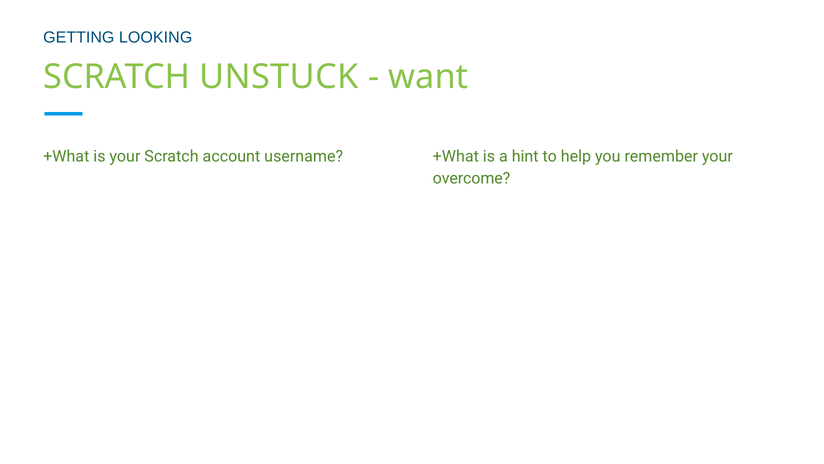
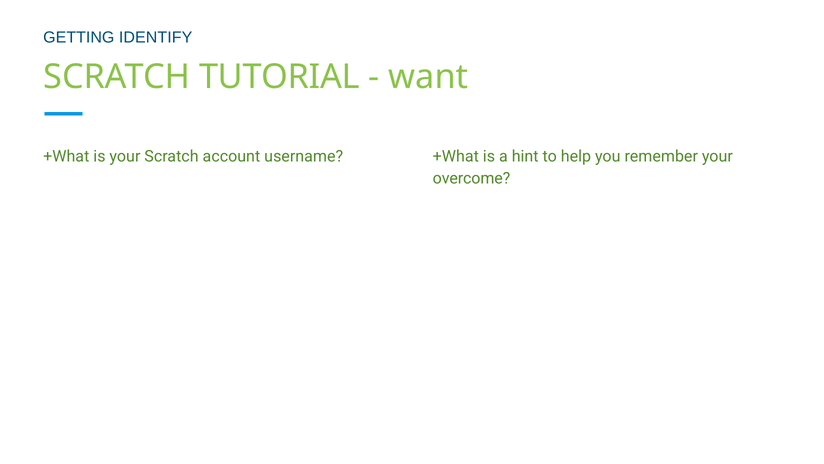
LOOKING: LOOKING -> IDENTIFY
UNSTUCK: UNSTUCK -> TUTORIAL
